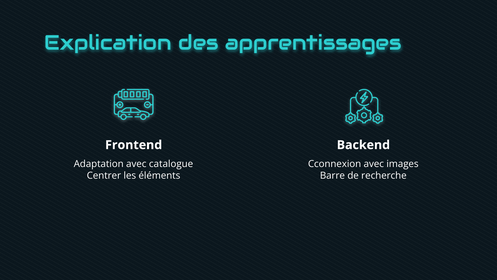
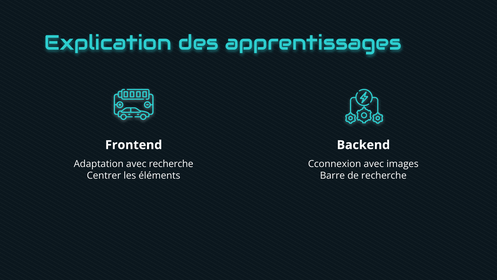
avec catalogue: catalogue -> recherche
